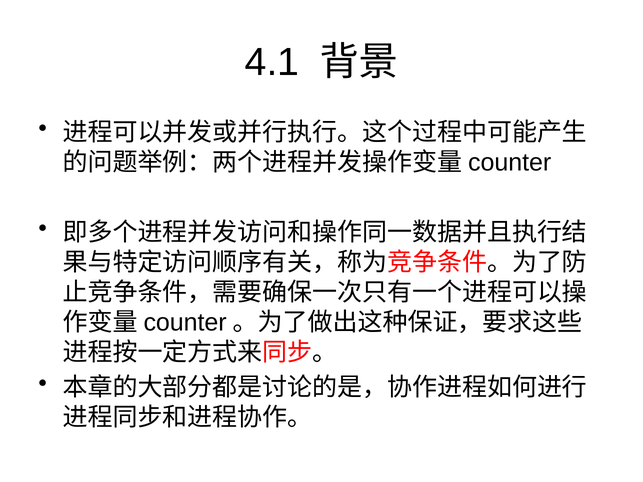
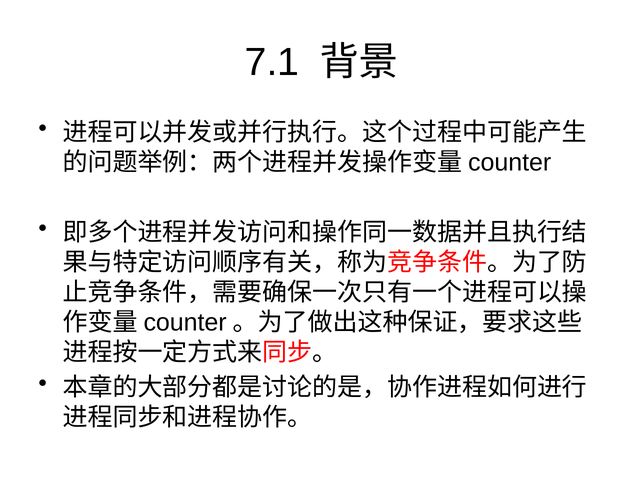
4.1: 4.1 -> 7.1
